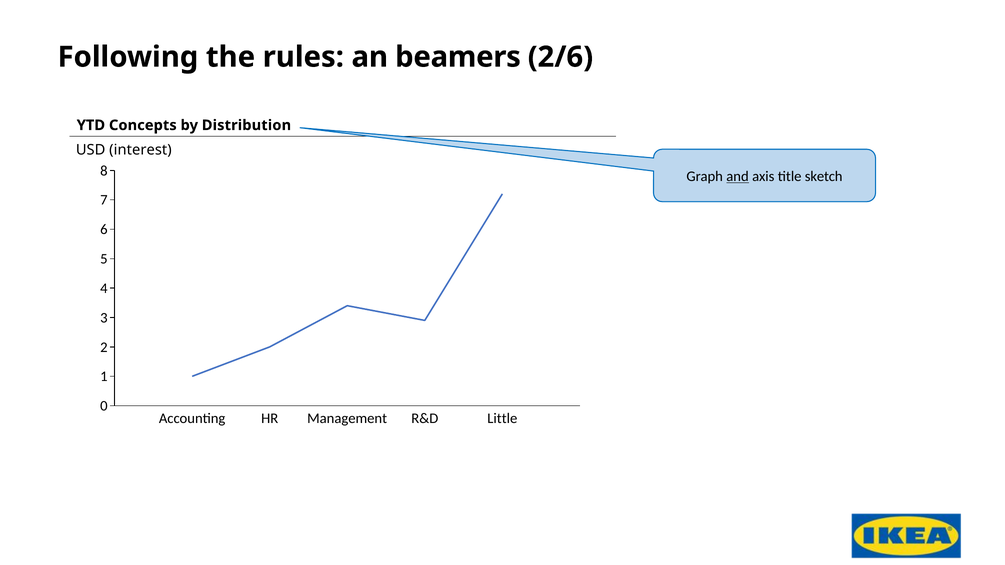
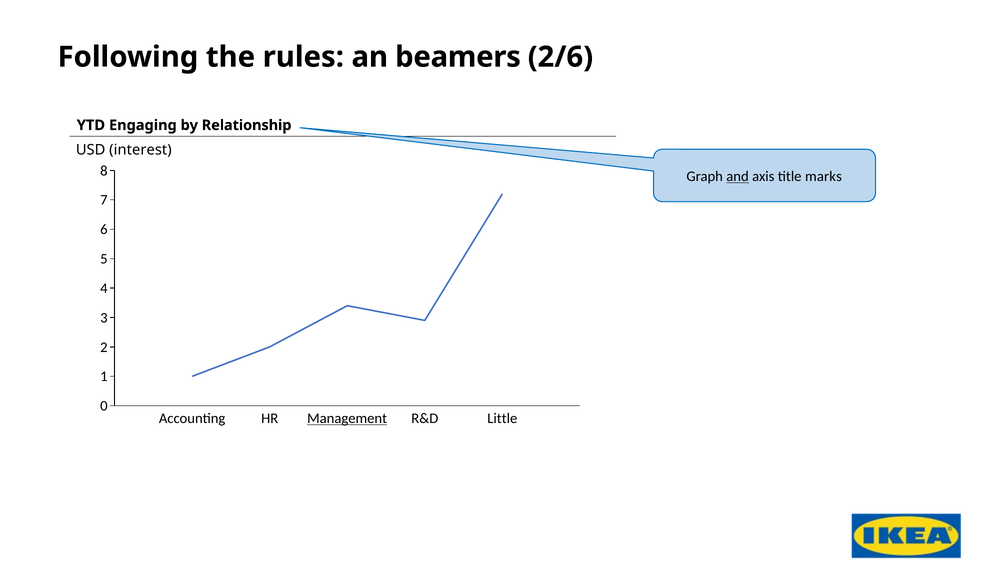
Concepts: Concepts -> Engaging
Distribution: Distribution -> Relationship
sketch: sketch -> marks
Management underline: none -> present
